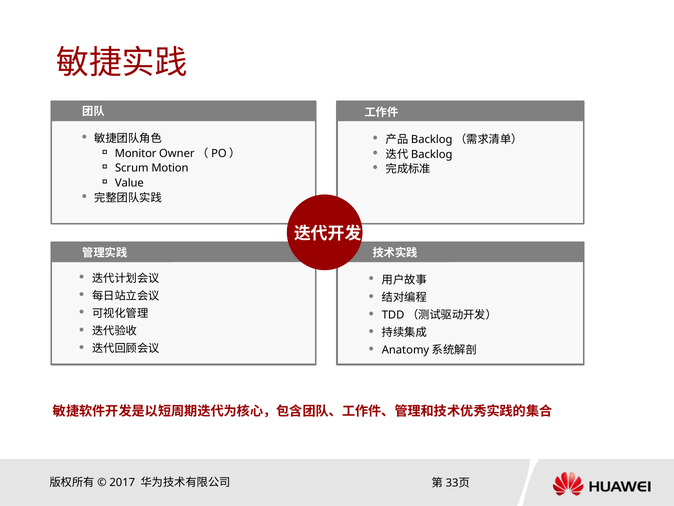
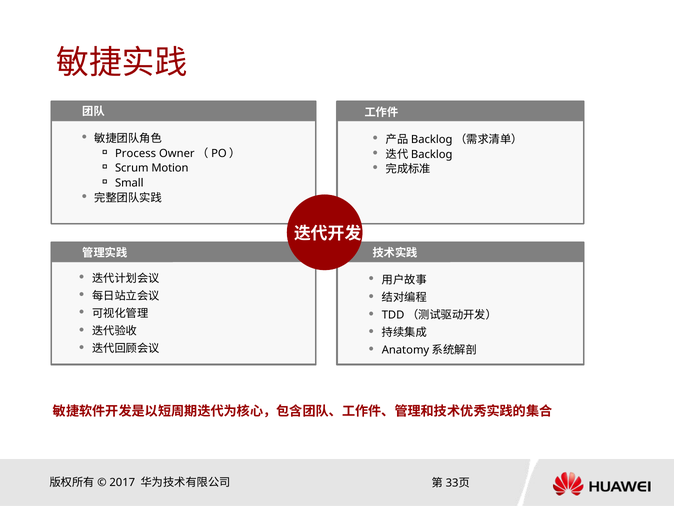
Monitor: Monitor -> Process
Value: Value -> Small
